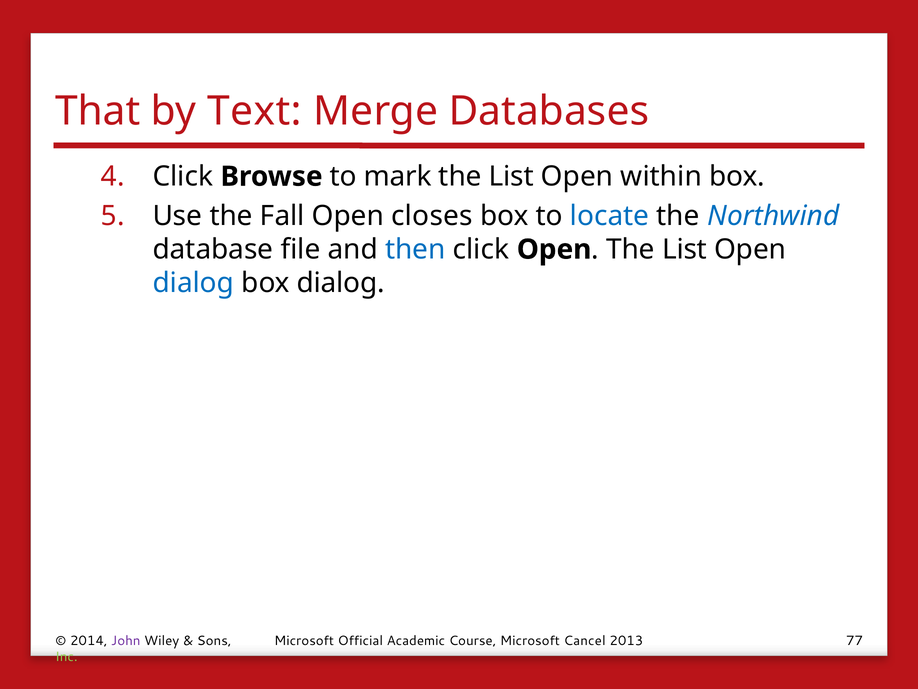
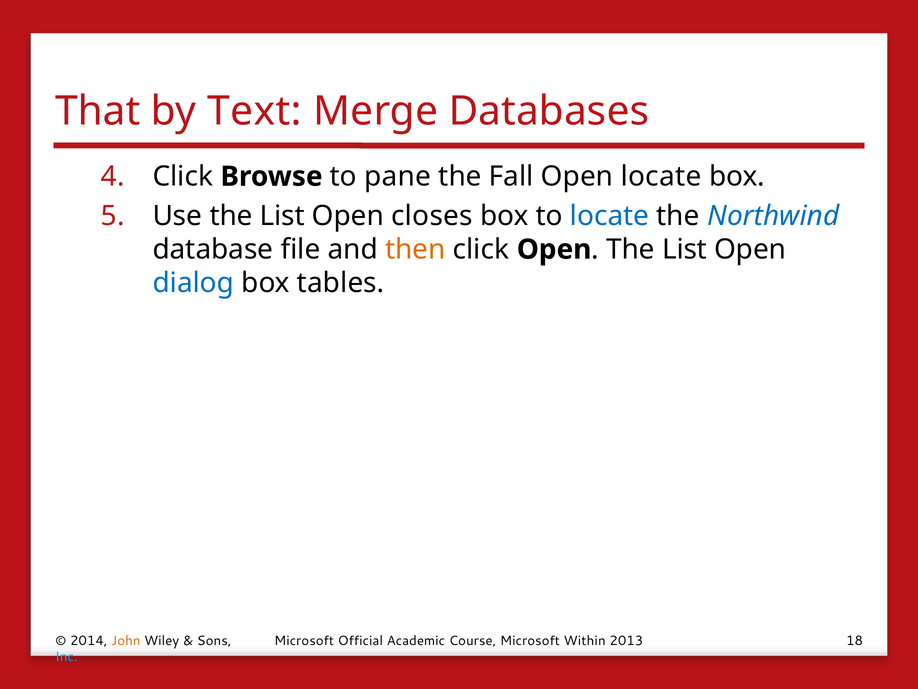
mark: mark -> pane
List at (511, 176): List -> Fall
Open within: within -> locate
Use the Fall: Fall -> List
then colour: blue -> orange
box dialog: dialog -> tables
John colour: purple -> orange
Cancel: Cancel -> Within
77: 77 -> 18
Inc colour: light green -> light blue
